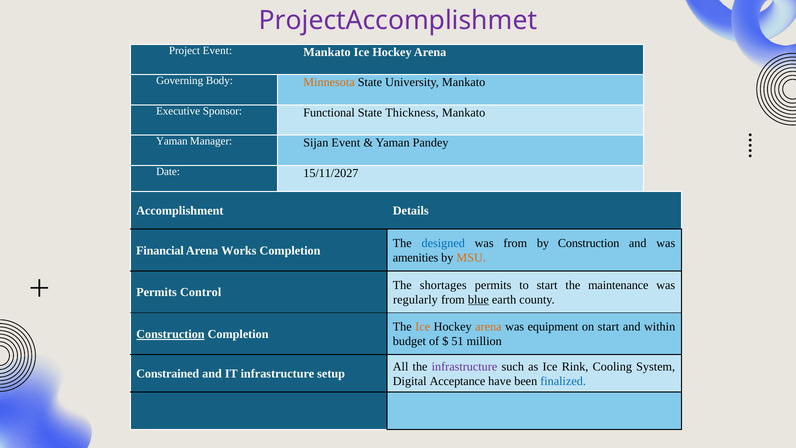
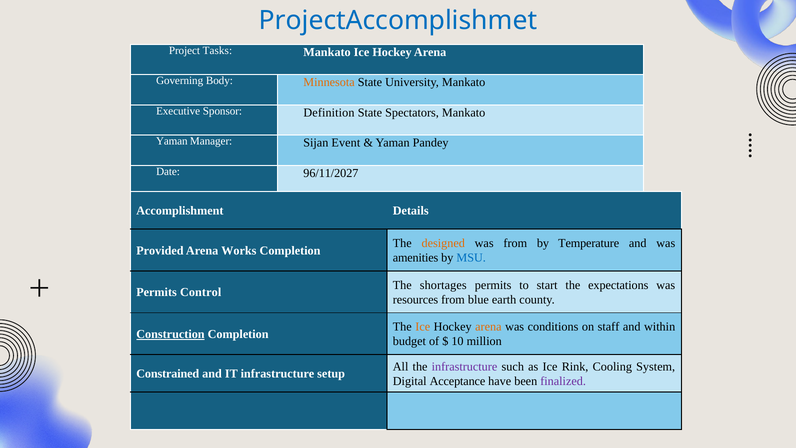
ProjectAccomplishmet colour: purple -> blue
Project Event: Event -> Tasks
Functional: Functional -> Definition
Thickness: Thickness -> Spectators
15/11/2027: 15/11/2027 -> 96/11/2027
designed colour: blue -> orange
by Construction: Construction -> Temperature
Financial: Financial -> Provided
MSU colour: orange -> blue
maintenance: maintenance -> expectations
regularly: regularly -> resources
blue underline: present -> none
equipment: equipment -> conditions
on start: start -> staff
51: 51 -> 10
finalized colour: blue -> purple
